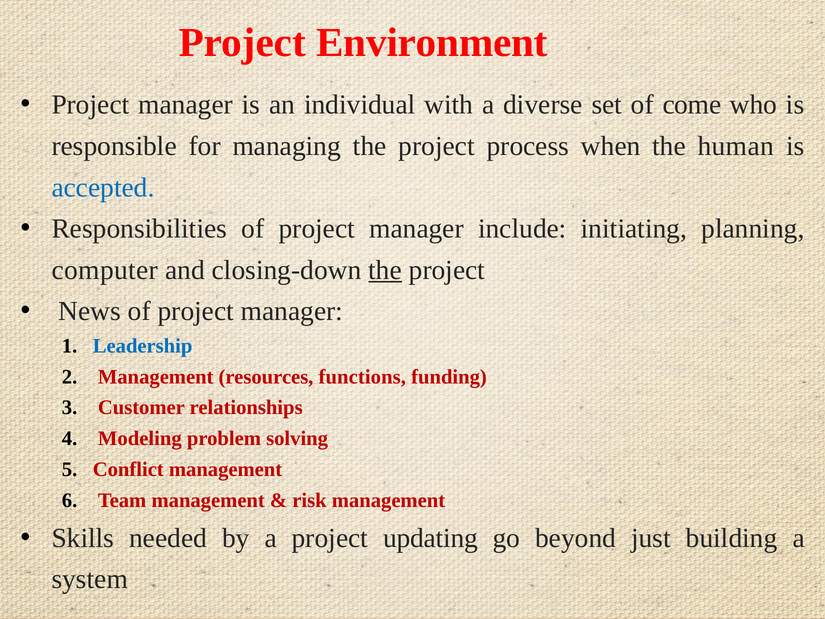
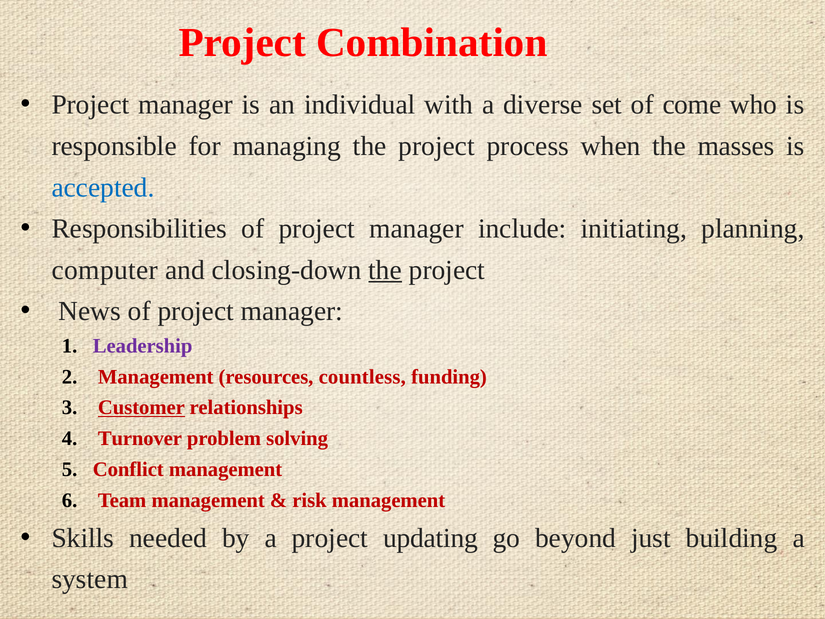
Environment: Environment -> Combination
human: human -> masses
Leadership colour: blue -> purple
functions: functions -> countless
Customer underline: none -> present
Modeling: Modeling -> Turnover
